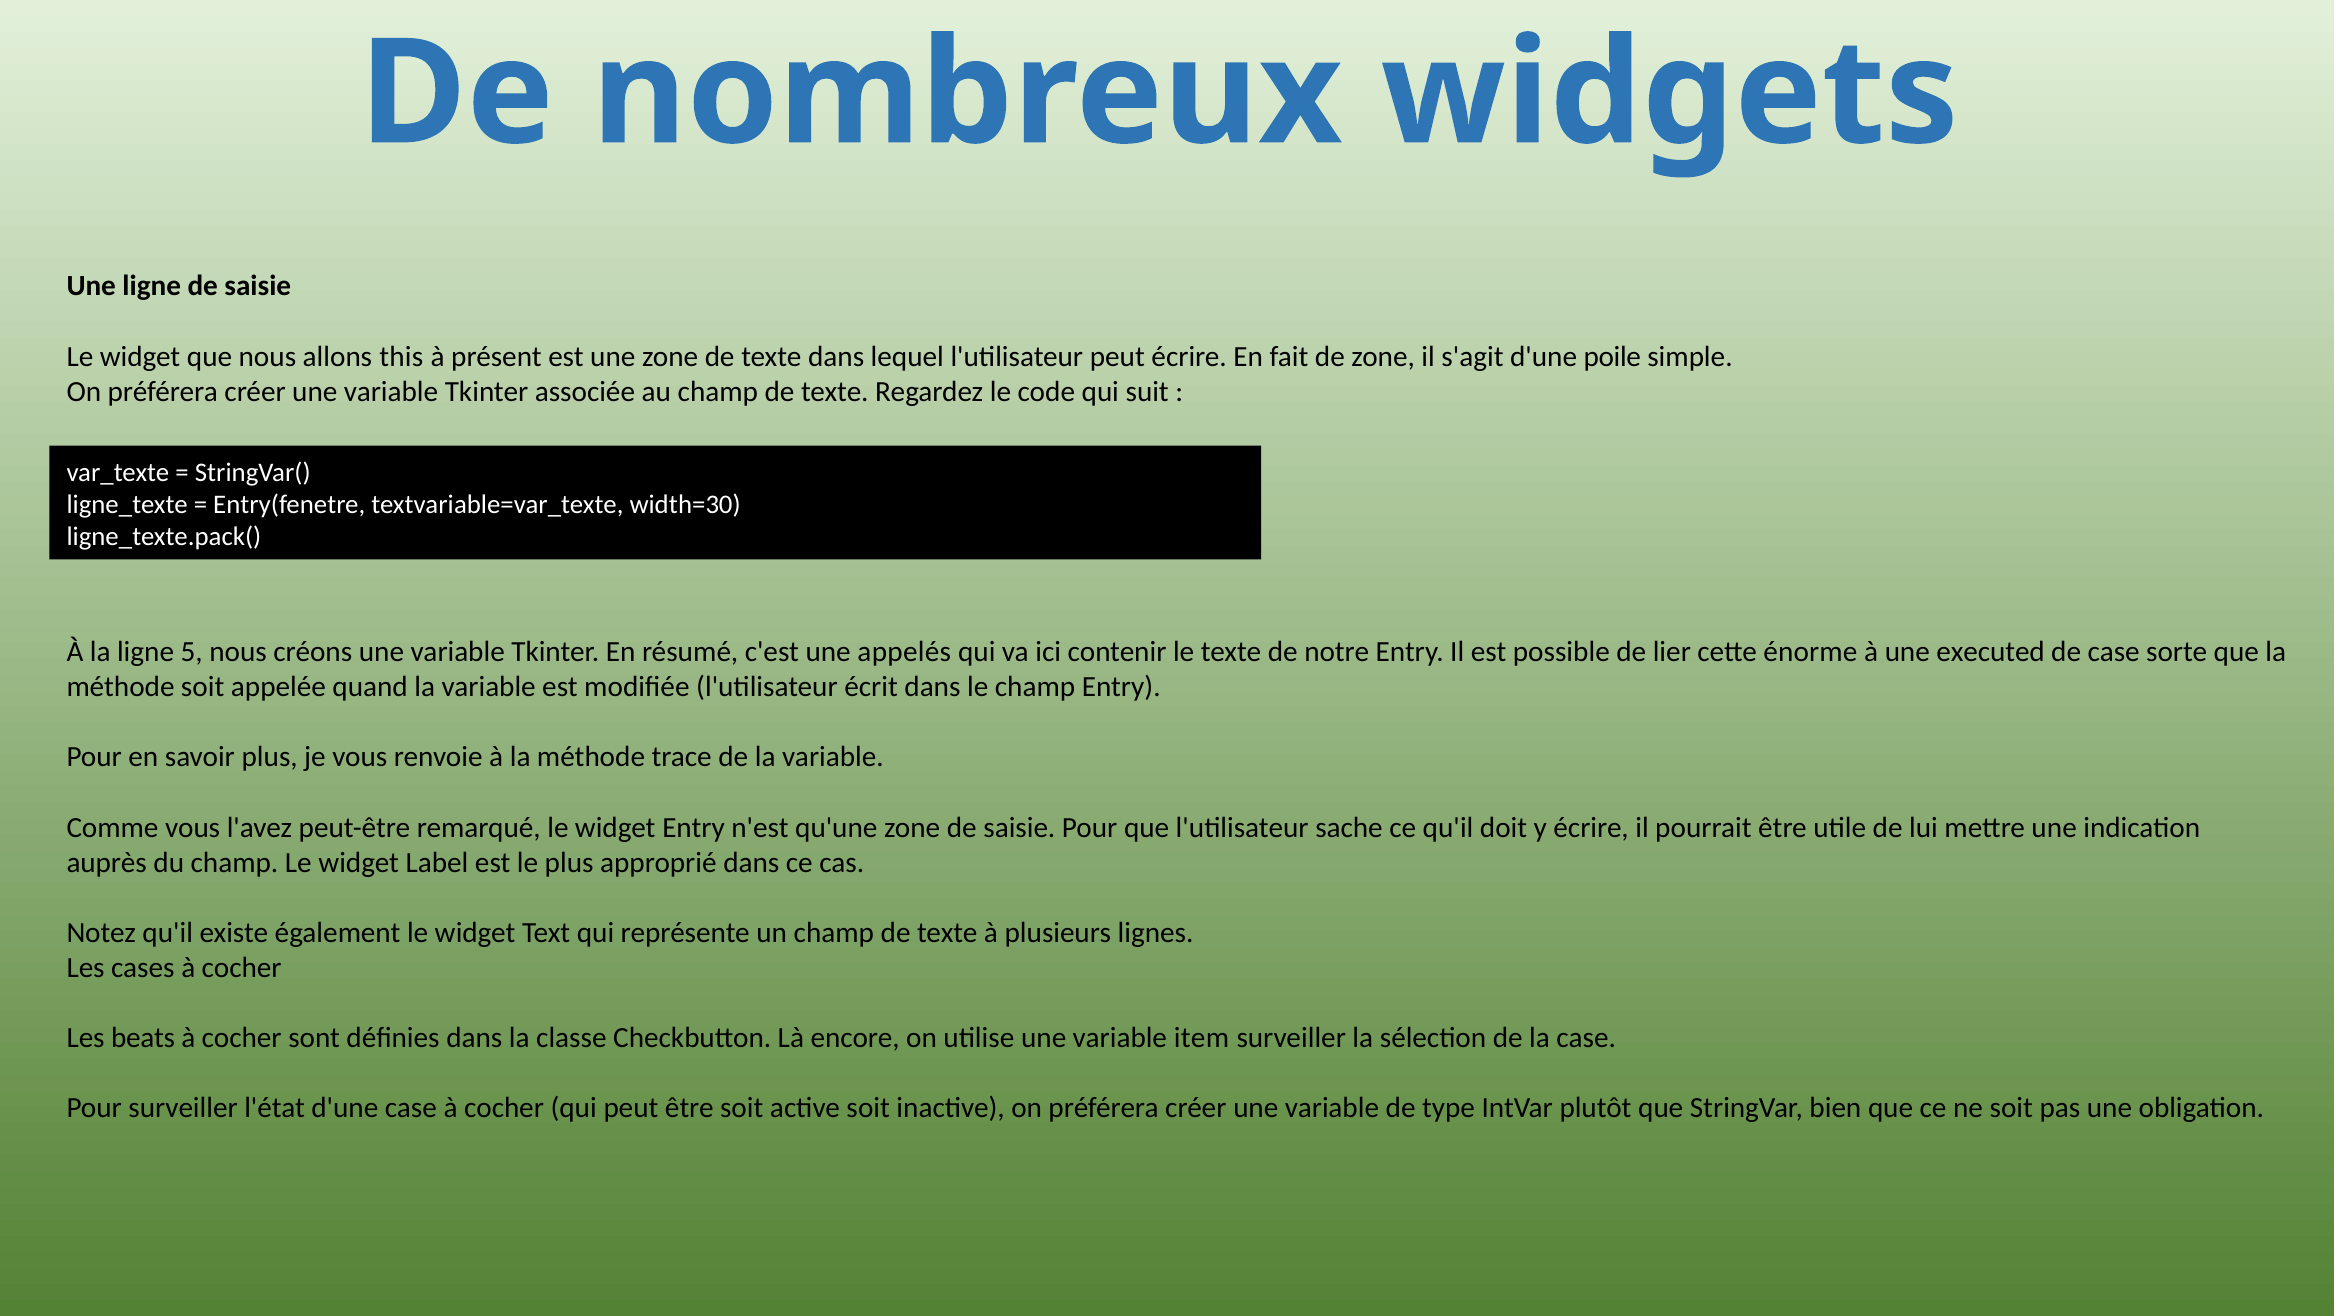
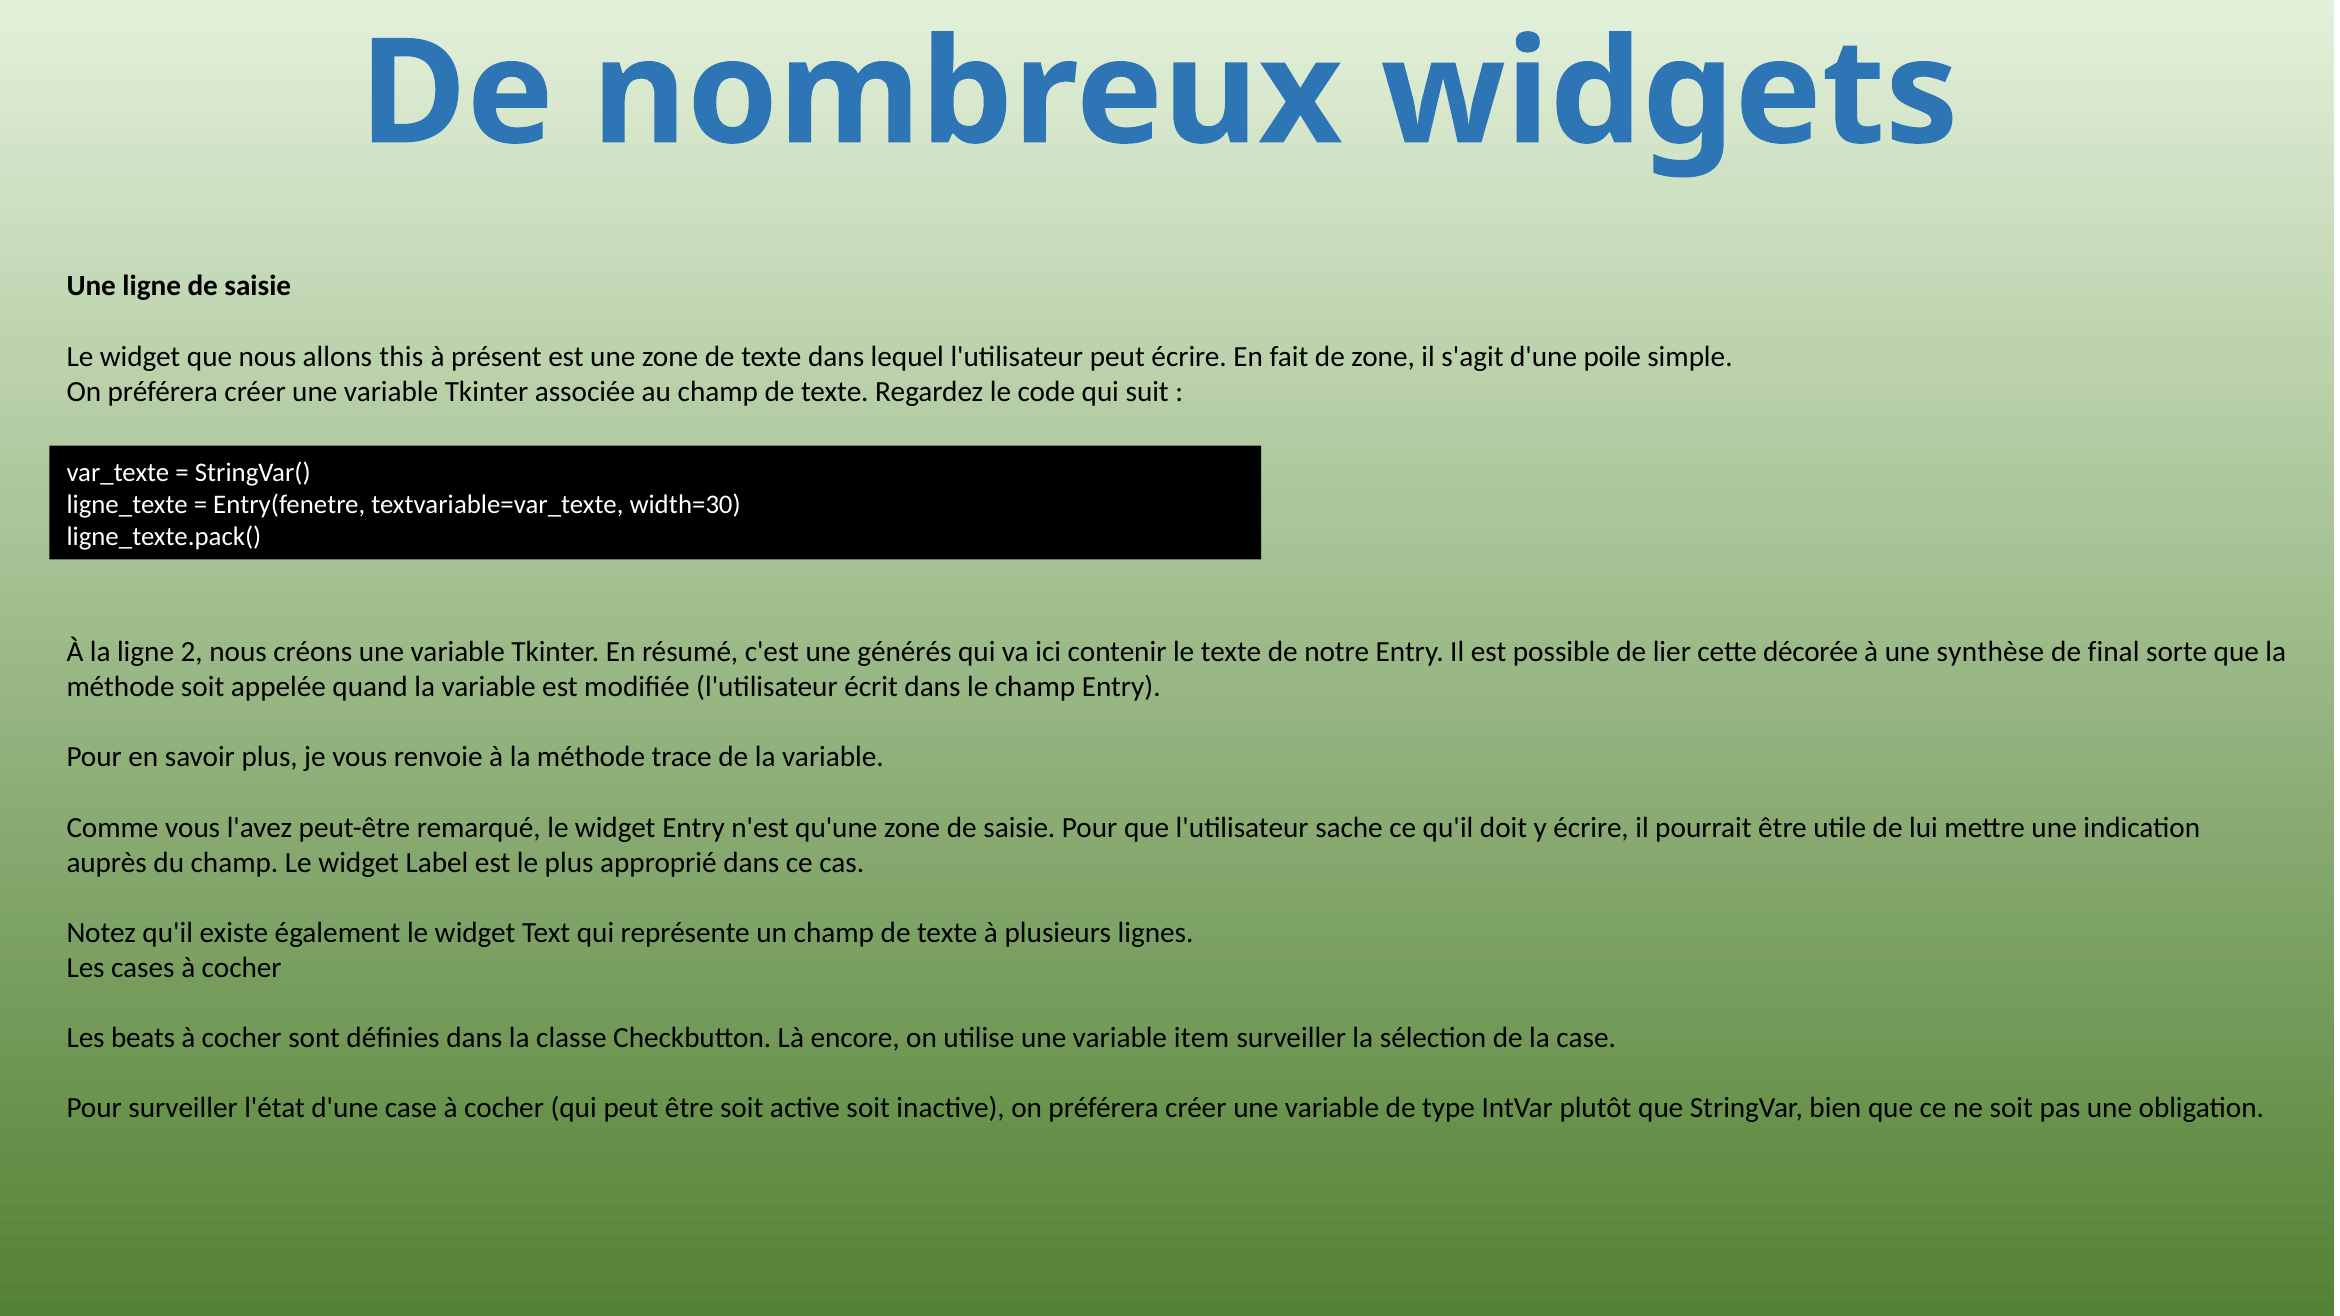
5: 5 -> 2
appelés: appelés -> générés
énorme: énorme -> décorée
executed: executed -> synthèse
de case: case -> final
